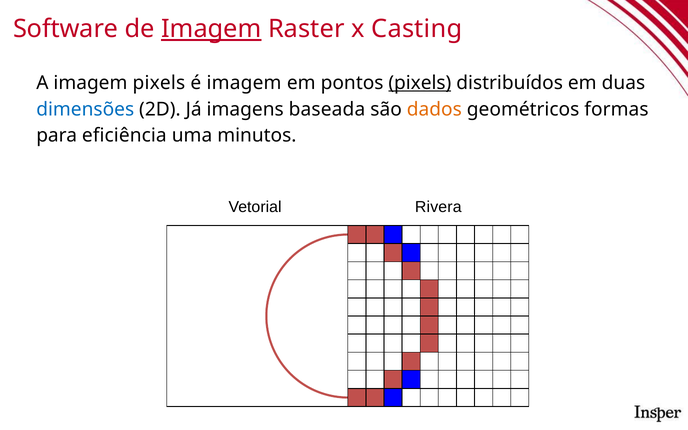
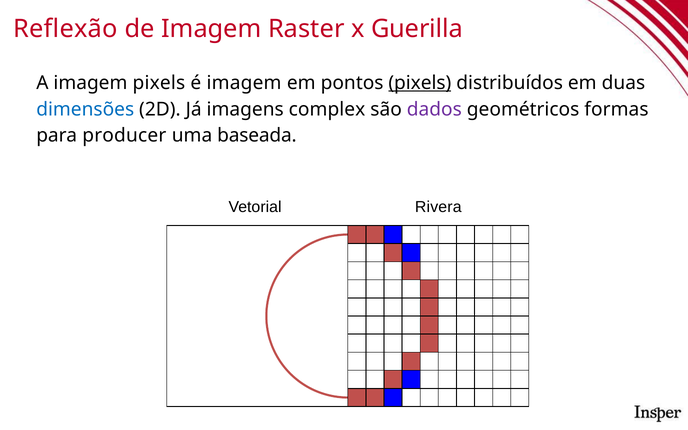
Software: Software -> Reflexão
Imagem at (211, 29) underline: present -> none
Casting: Casting -> Guerilla
baseada: baseada -> complex
dados colour: orange -> purple
eficiência: eficiência -> producer
minutos: minutos -> baseada
